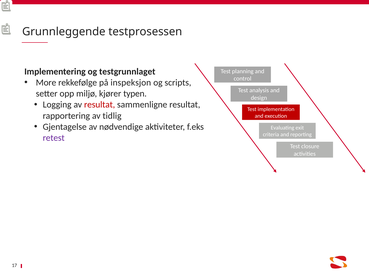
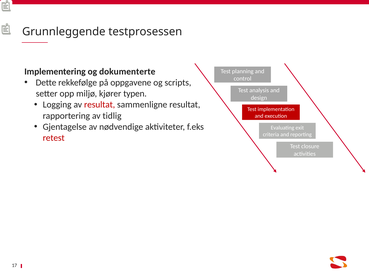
testgrunnlaget: testgrunnlaget -> dokumenterte
More: More -> Dette
inspeksjon: inspeksjon -> oppgavene
retest colour: purple -> red
